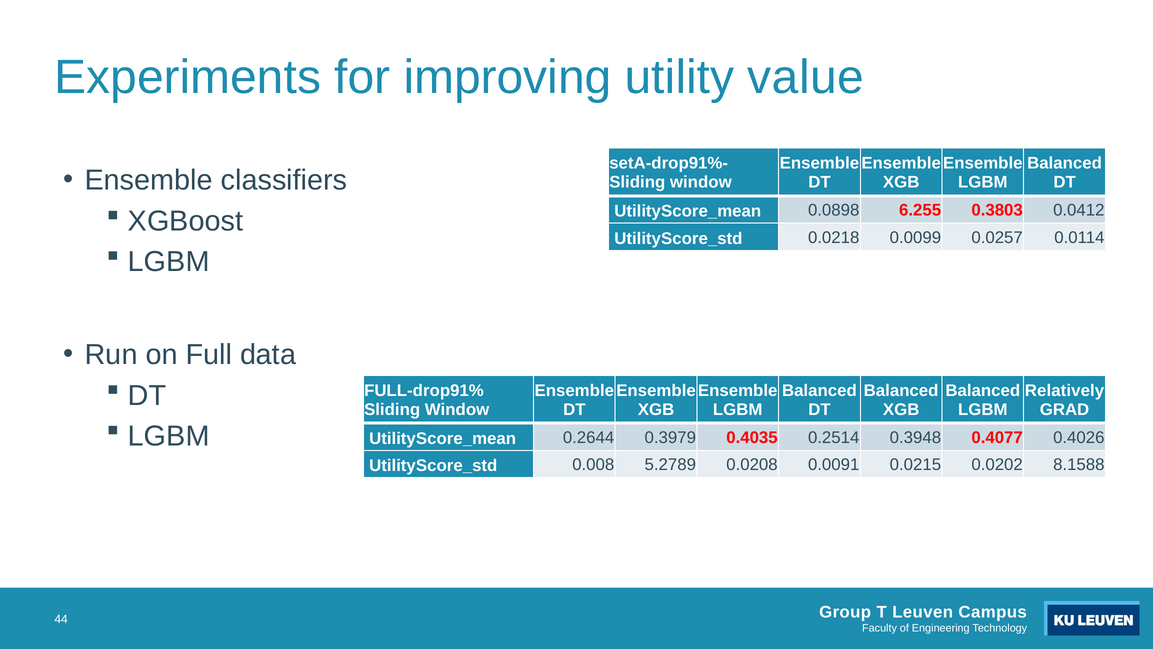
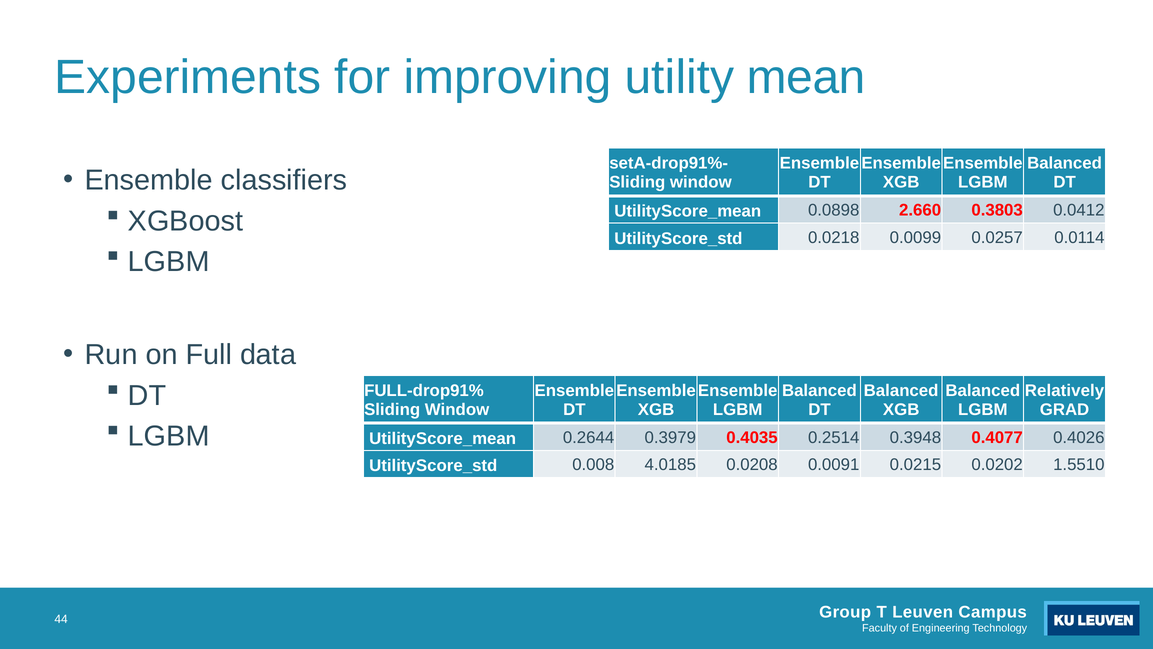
value: value -> mean
6.255: 6.255 -> 2.660
5.2789: 5.2789 -> 4.0185
8.1588: 8.1588 -> 1.5510
